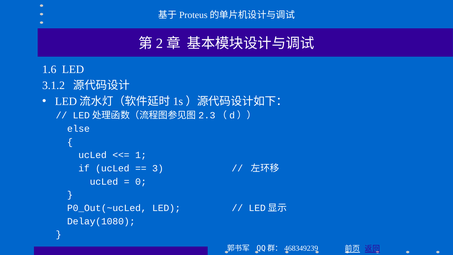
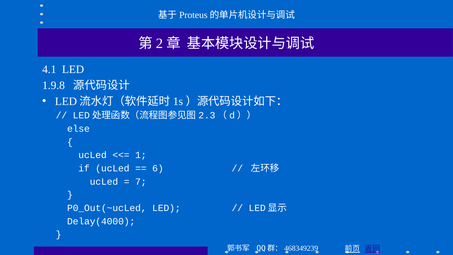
1.6: 1.6 -> 4.1
3.1.2: 3.1.2 -> 1.9.8
3: 3 -> 6
0: 0 -> 7
Delay(1080: Delay(1080 -> Delay(4000
